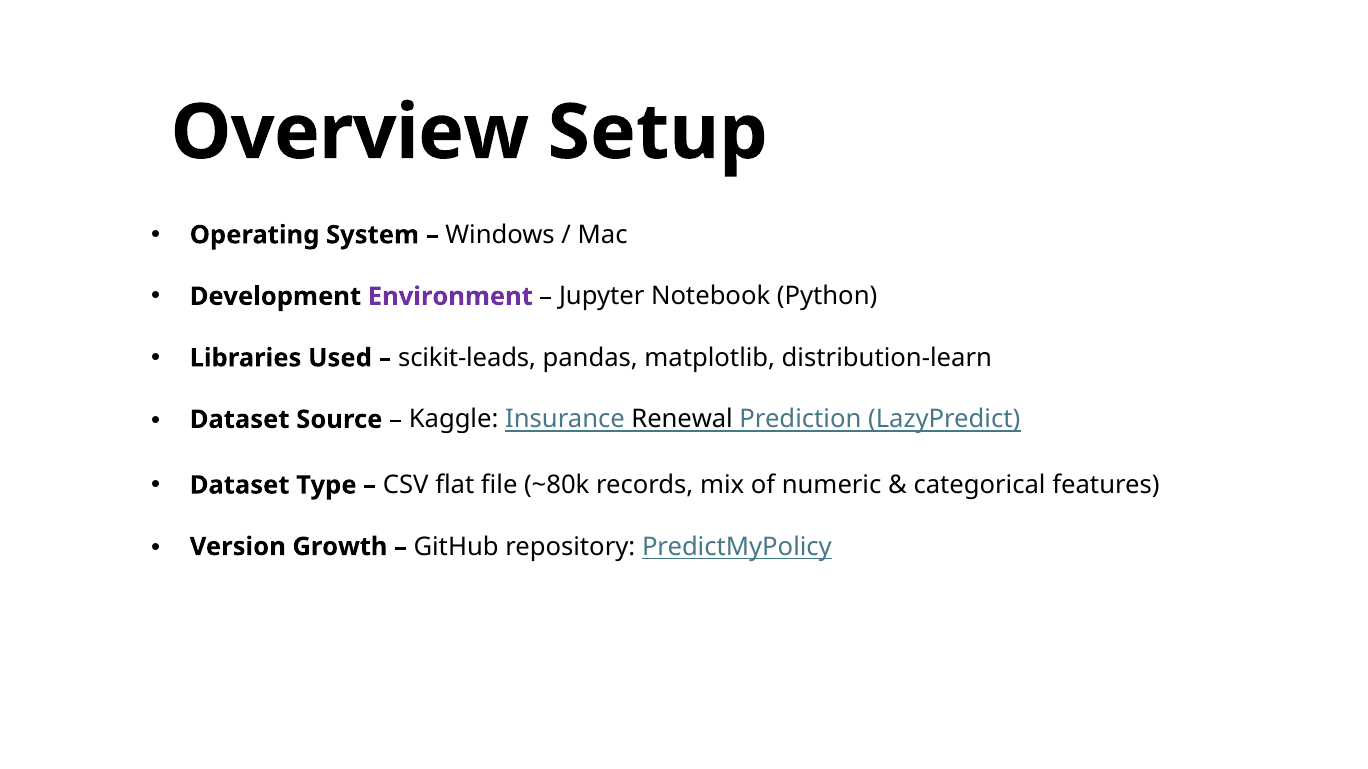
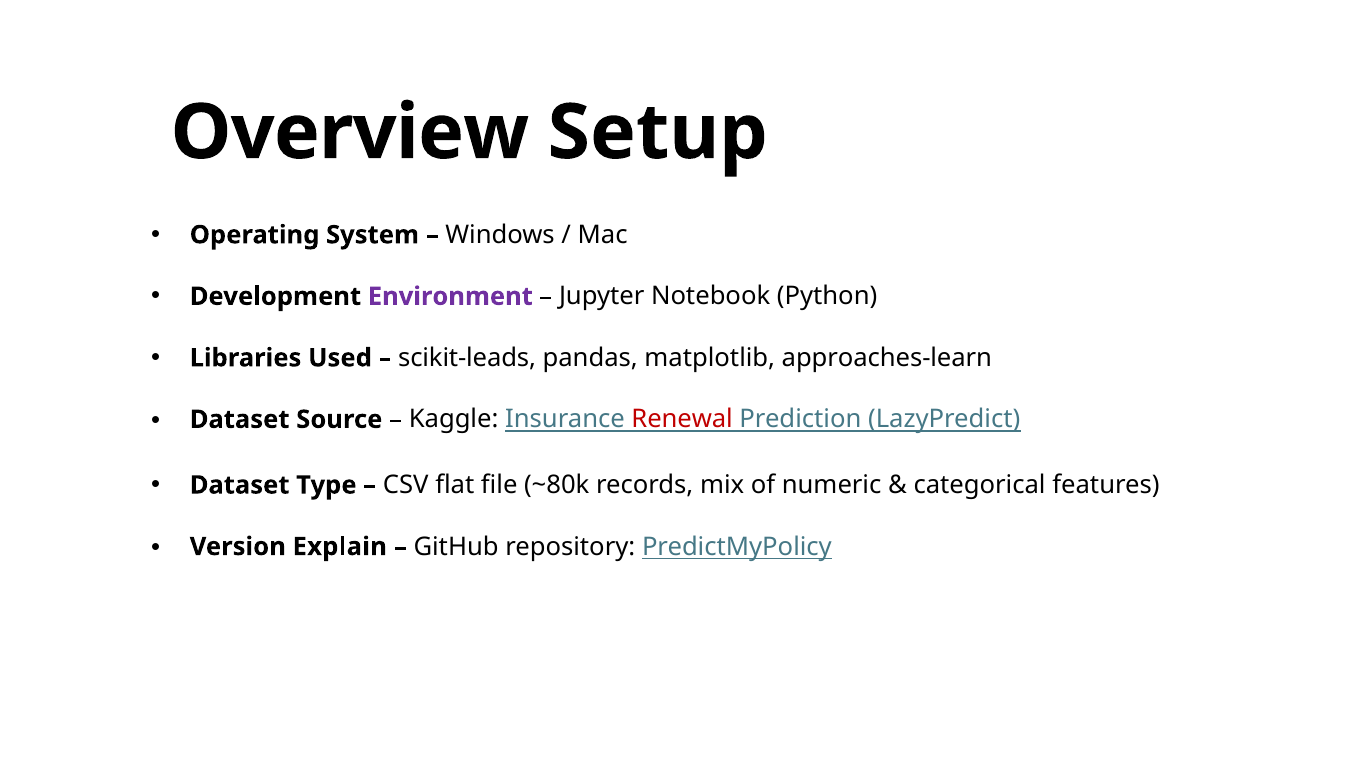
distribution-learn: distribution-learn -> approaches-learn
Renewal colour: black -> red
Growth: Growth -> Explain
